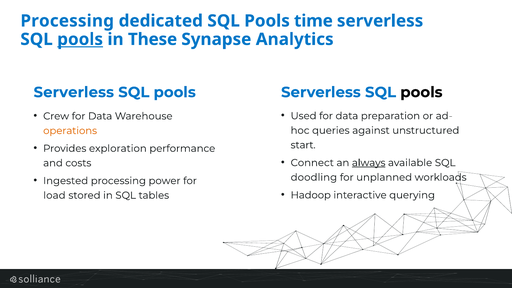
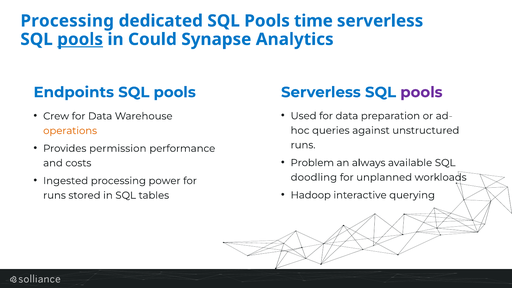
These: These -> Could
Serverless at (74, 92): Serverless -> Endpoints
pools at (421, 92) colour: black -> purple
start at (303, 145): start -> runs
exploration: exploration -> permission
Connect: Connect -> Problem
always underline: present -> none
load at (54, 195): load -> runs
